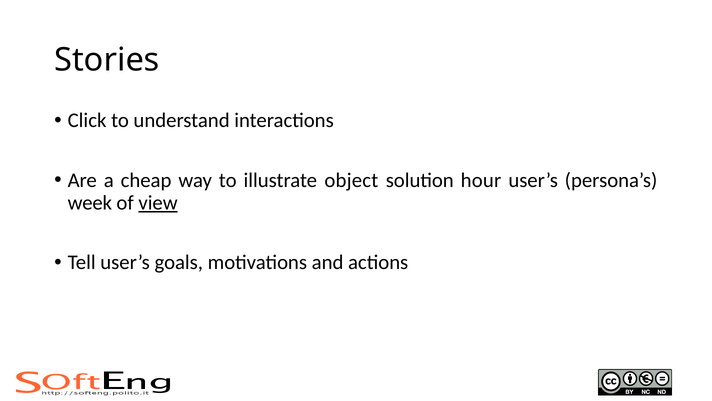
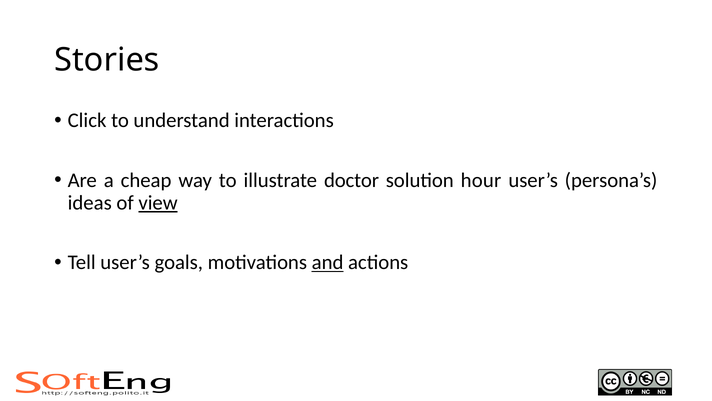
object: object -> doctor
week: week -> ideas
and underline: none -> present
